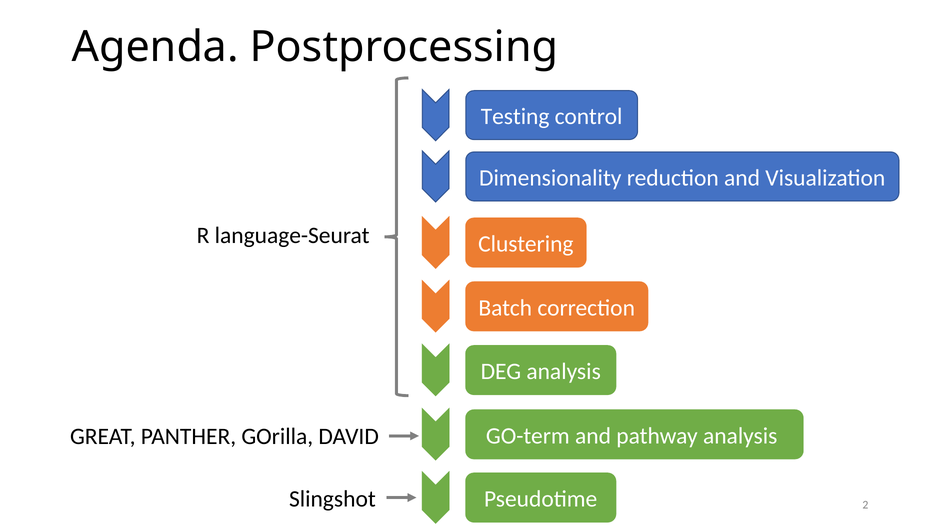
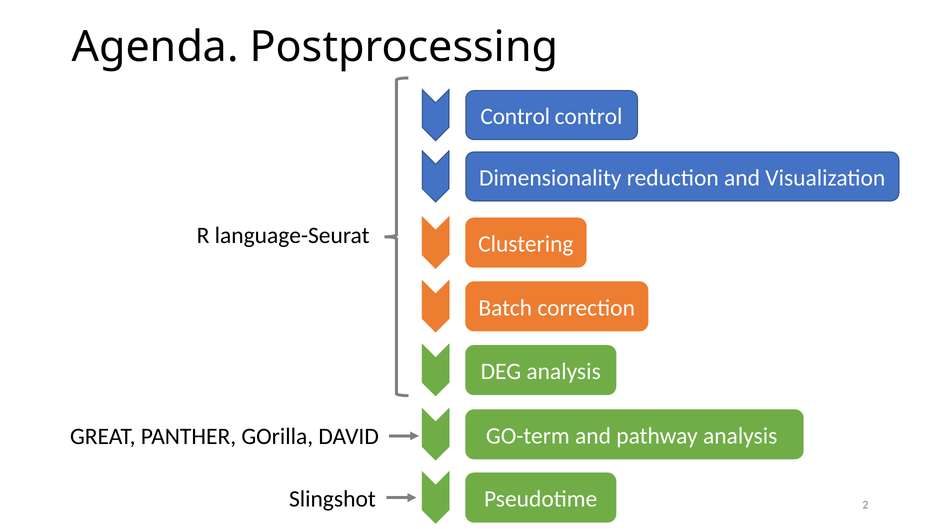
Testing at (515, 117): Testing -> Control
